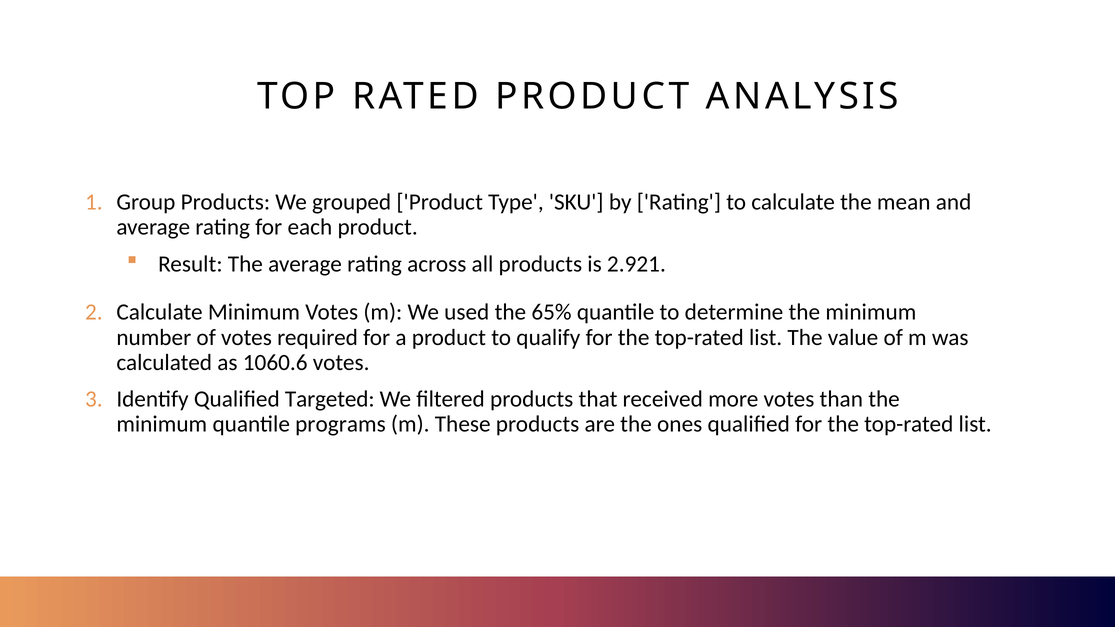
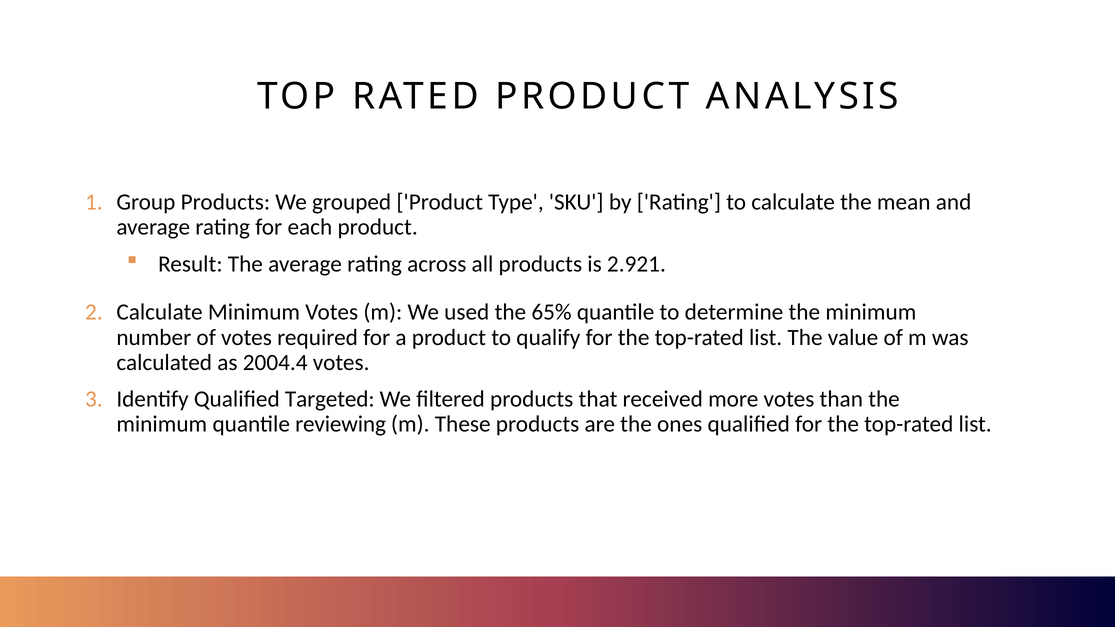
1060.6: 1060.6 -> 2004.4
programs: programs -> reviewing
